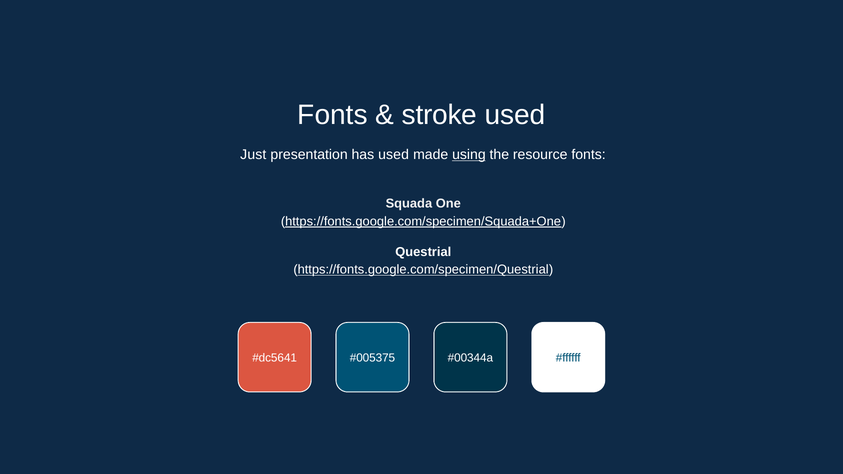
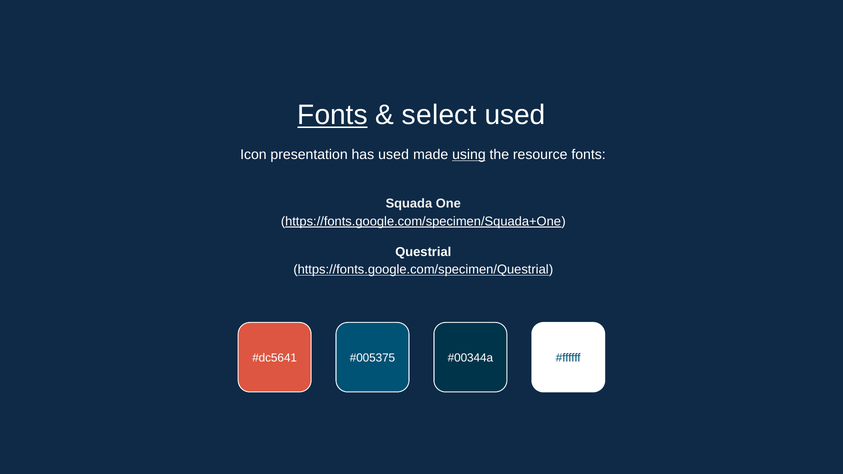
Fonts at (332, 115) underline: none -> present
stroke: stroke -> select
Just: Just -> Icon
